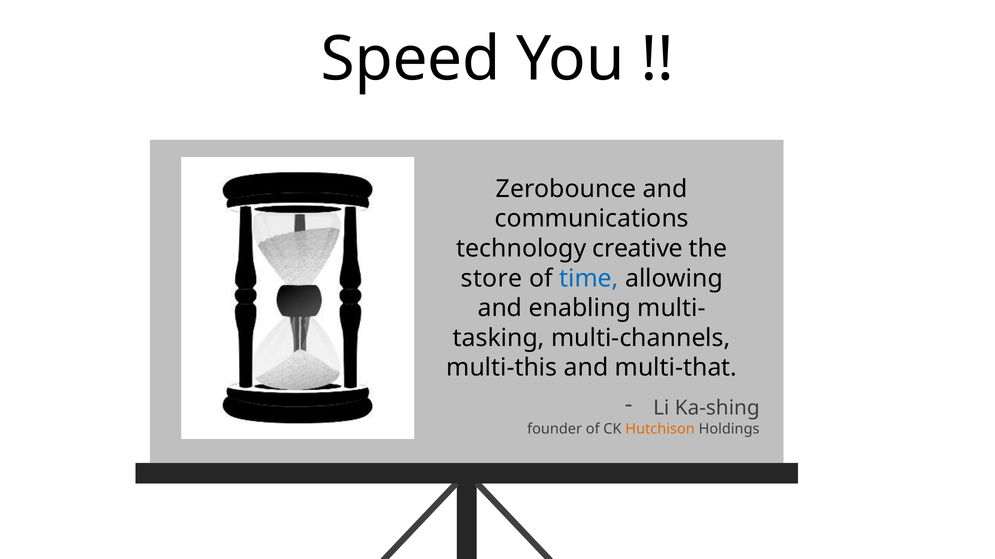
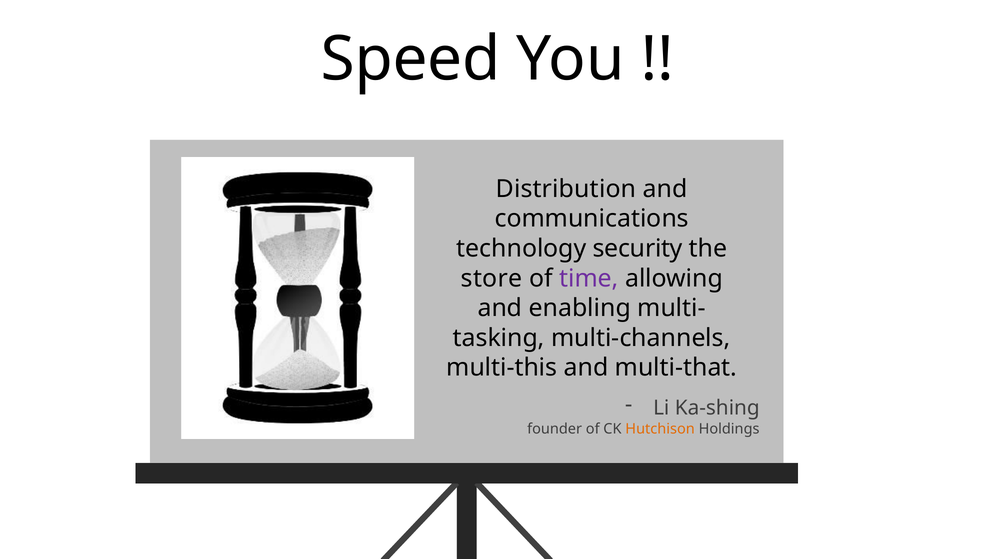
Zerobounce: Zerobounce -> Distribution
creative: creative -> security
time colour: blue -> purple
